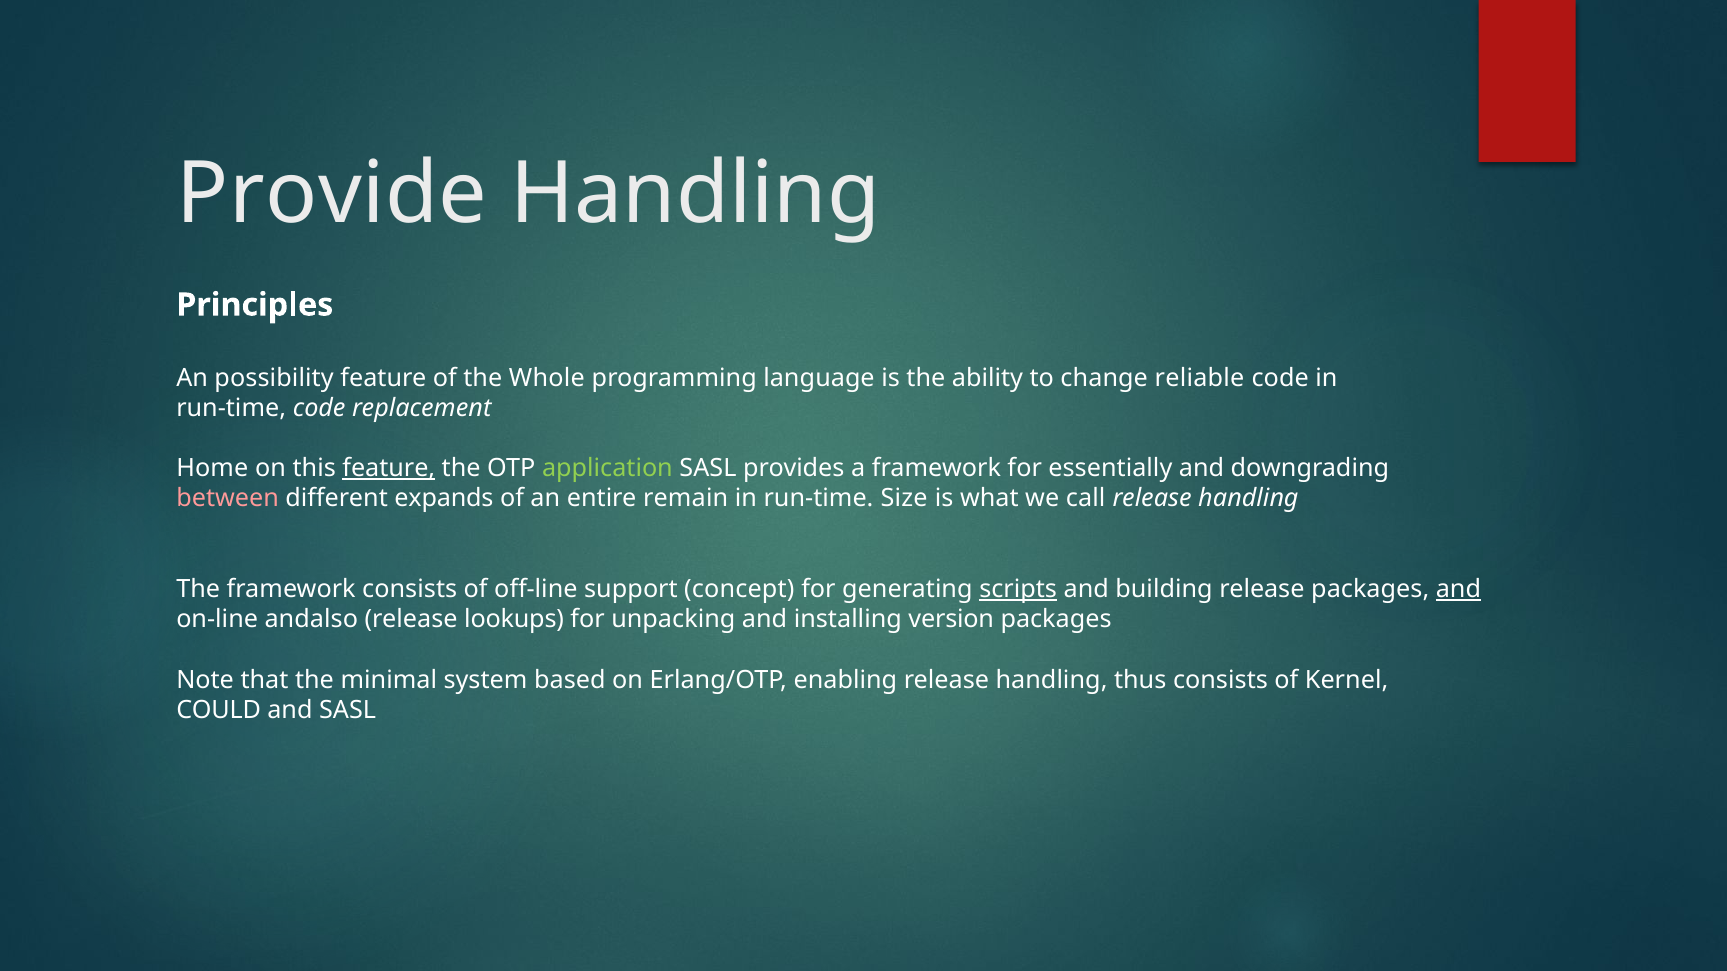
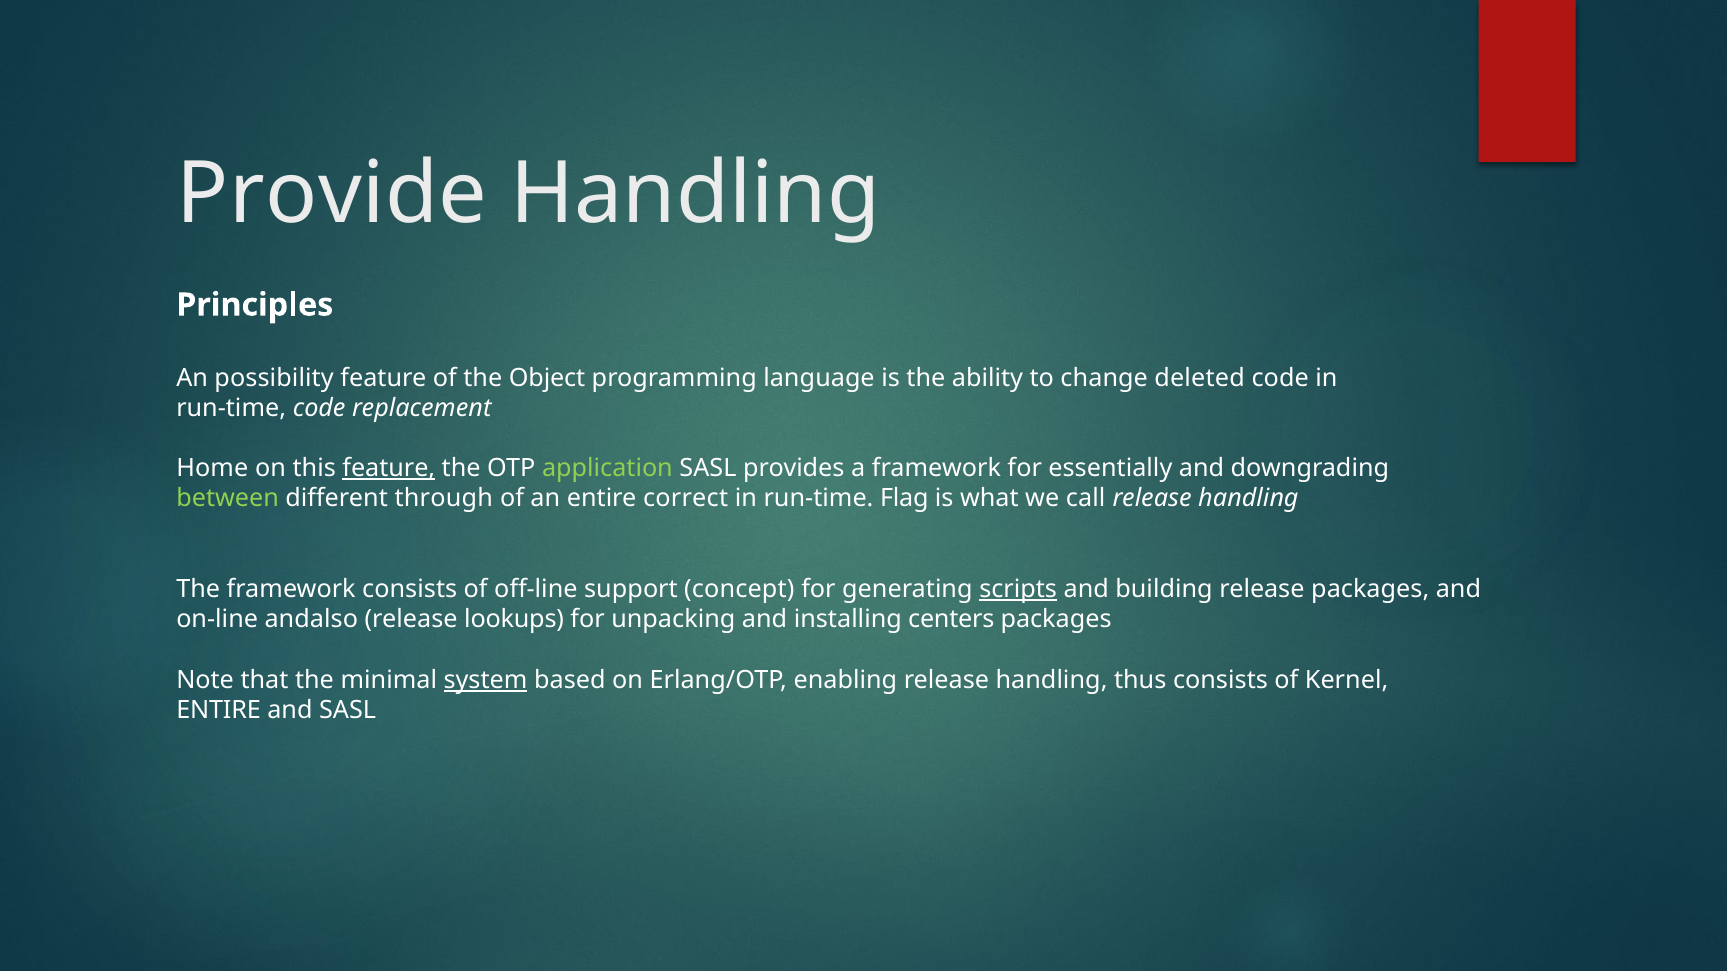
Whole: Whole -> Object
reliable: reliable -> deleted
between colour: pink -> light green
expands: expands -> through
remain: remain -> correct
Size: Size -> Flag
and at (1458, 590) underline: present -> none
version: version -> centers
system underline: none -> present
COULD at (219, 711): COULD -> ENTIRE
